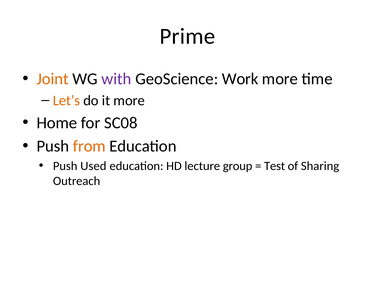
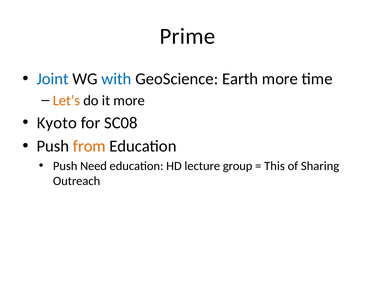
Joint colour: orange -> blue
with colour: purple -> blue
Work: Work -> Earth
Home: Home -> Kyoto
Used: Used -> Need
Test: Test -> This
